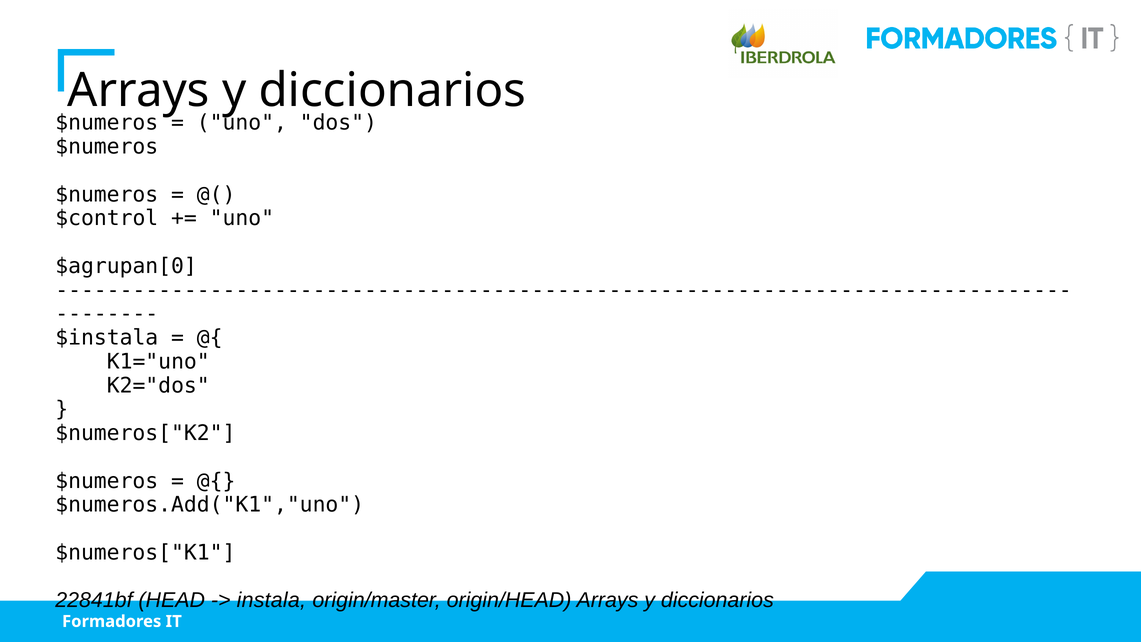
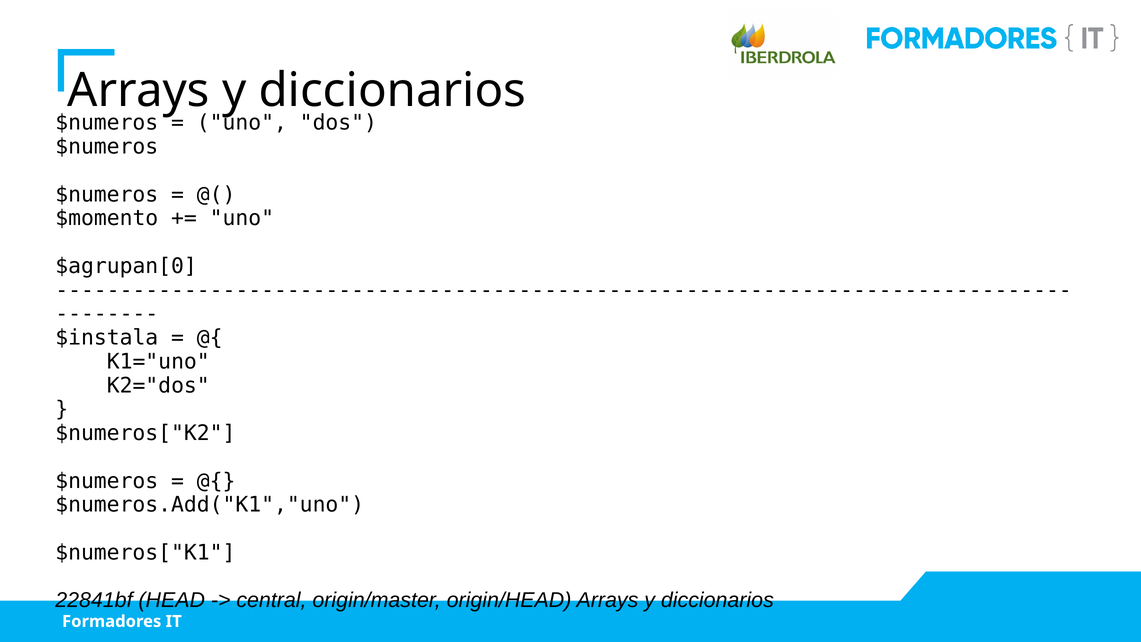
$control: $control -> $momento
instala: instala -> central
